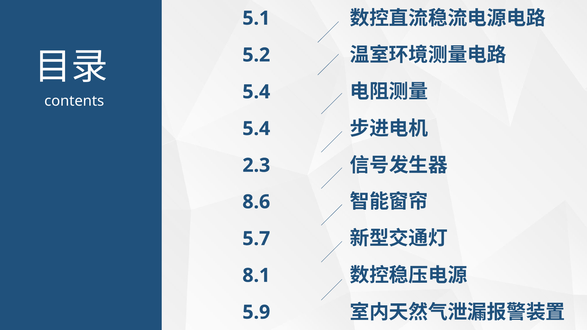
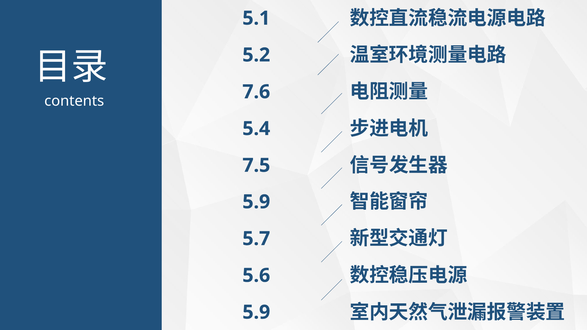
5.4 at (256, 92): 5.4 -> 7.6
2.3: 2.3 -> 7.5
8.6 at (256, 202): 8.6 -> 5.9
8.1: 8.1 -> 5.6
